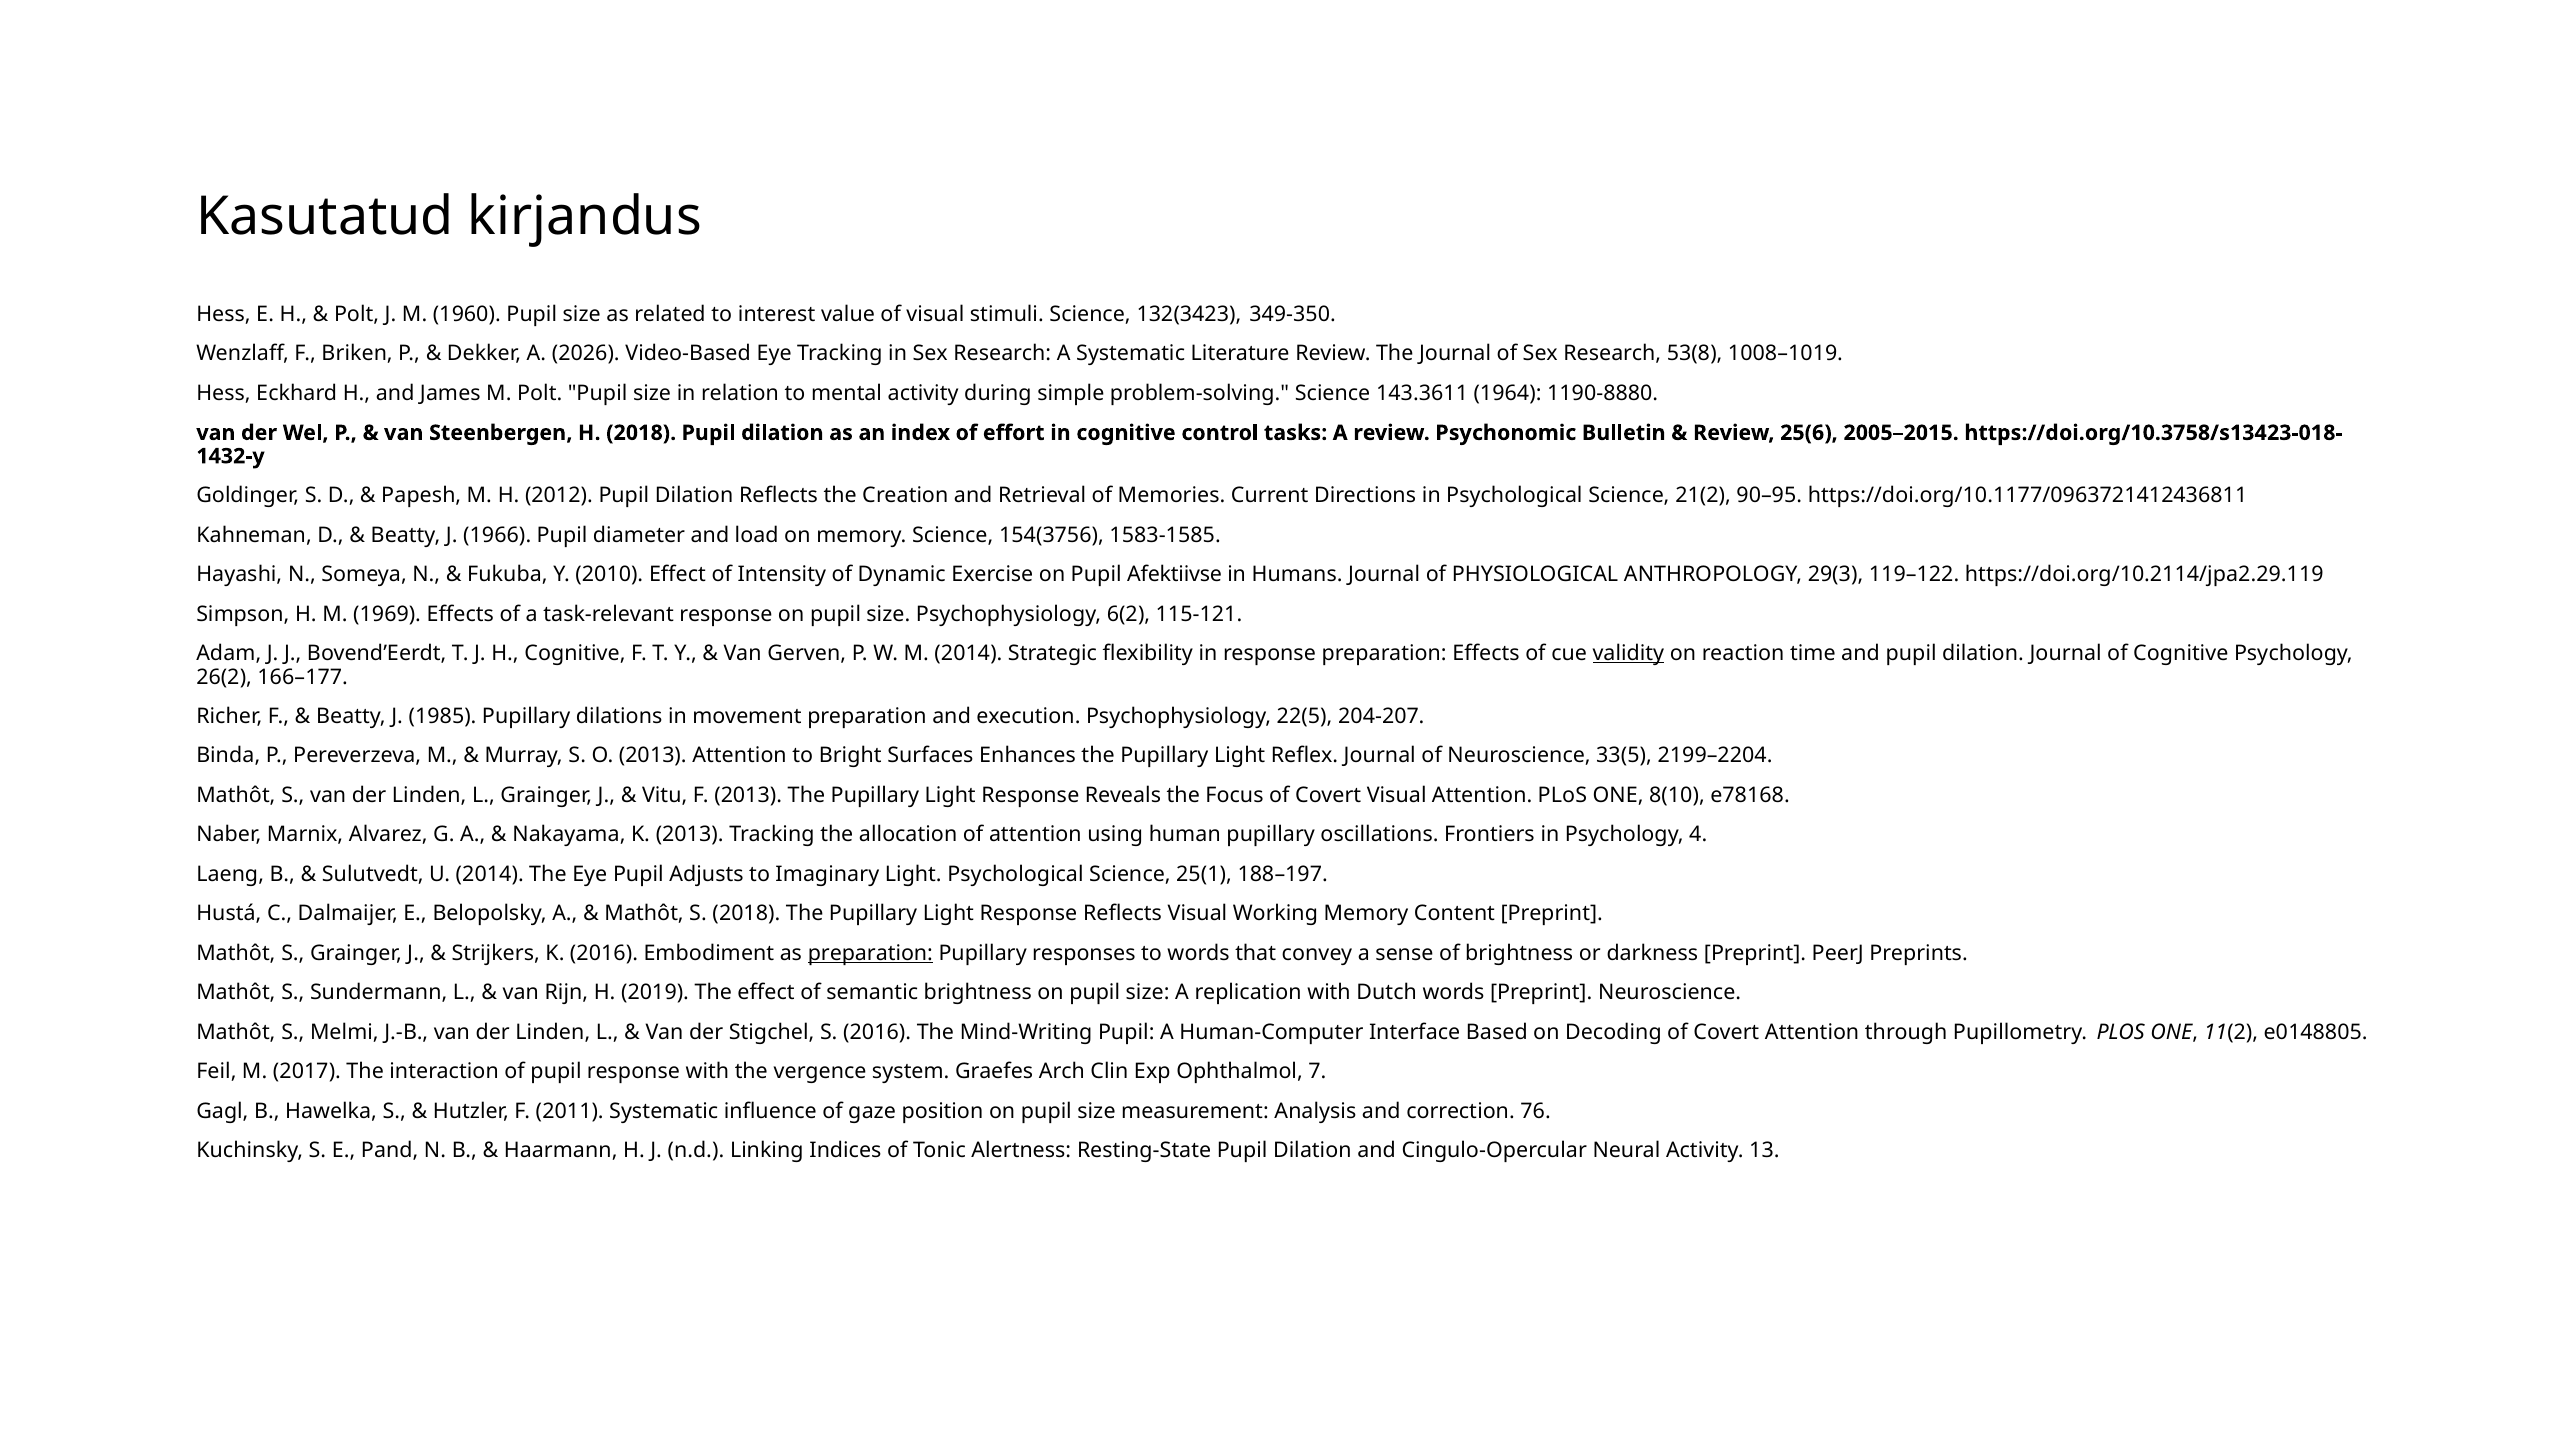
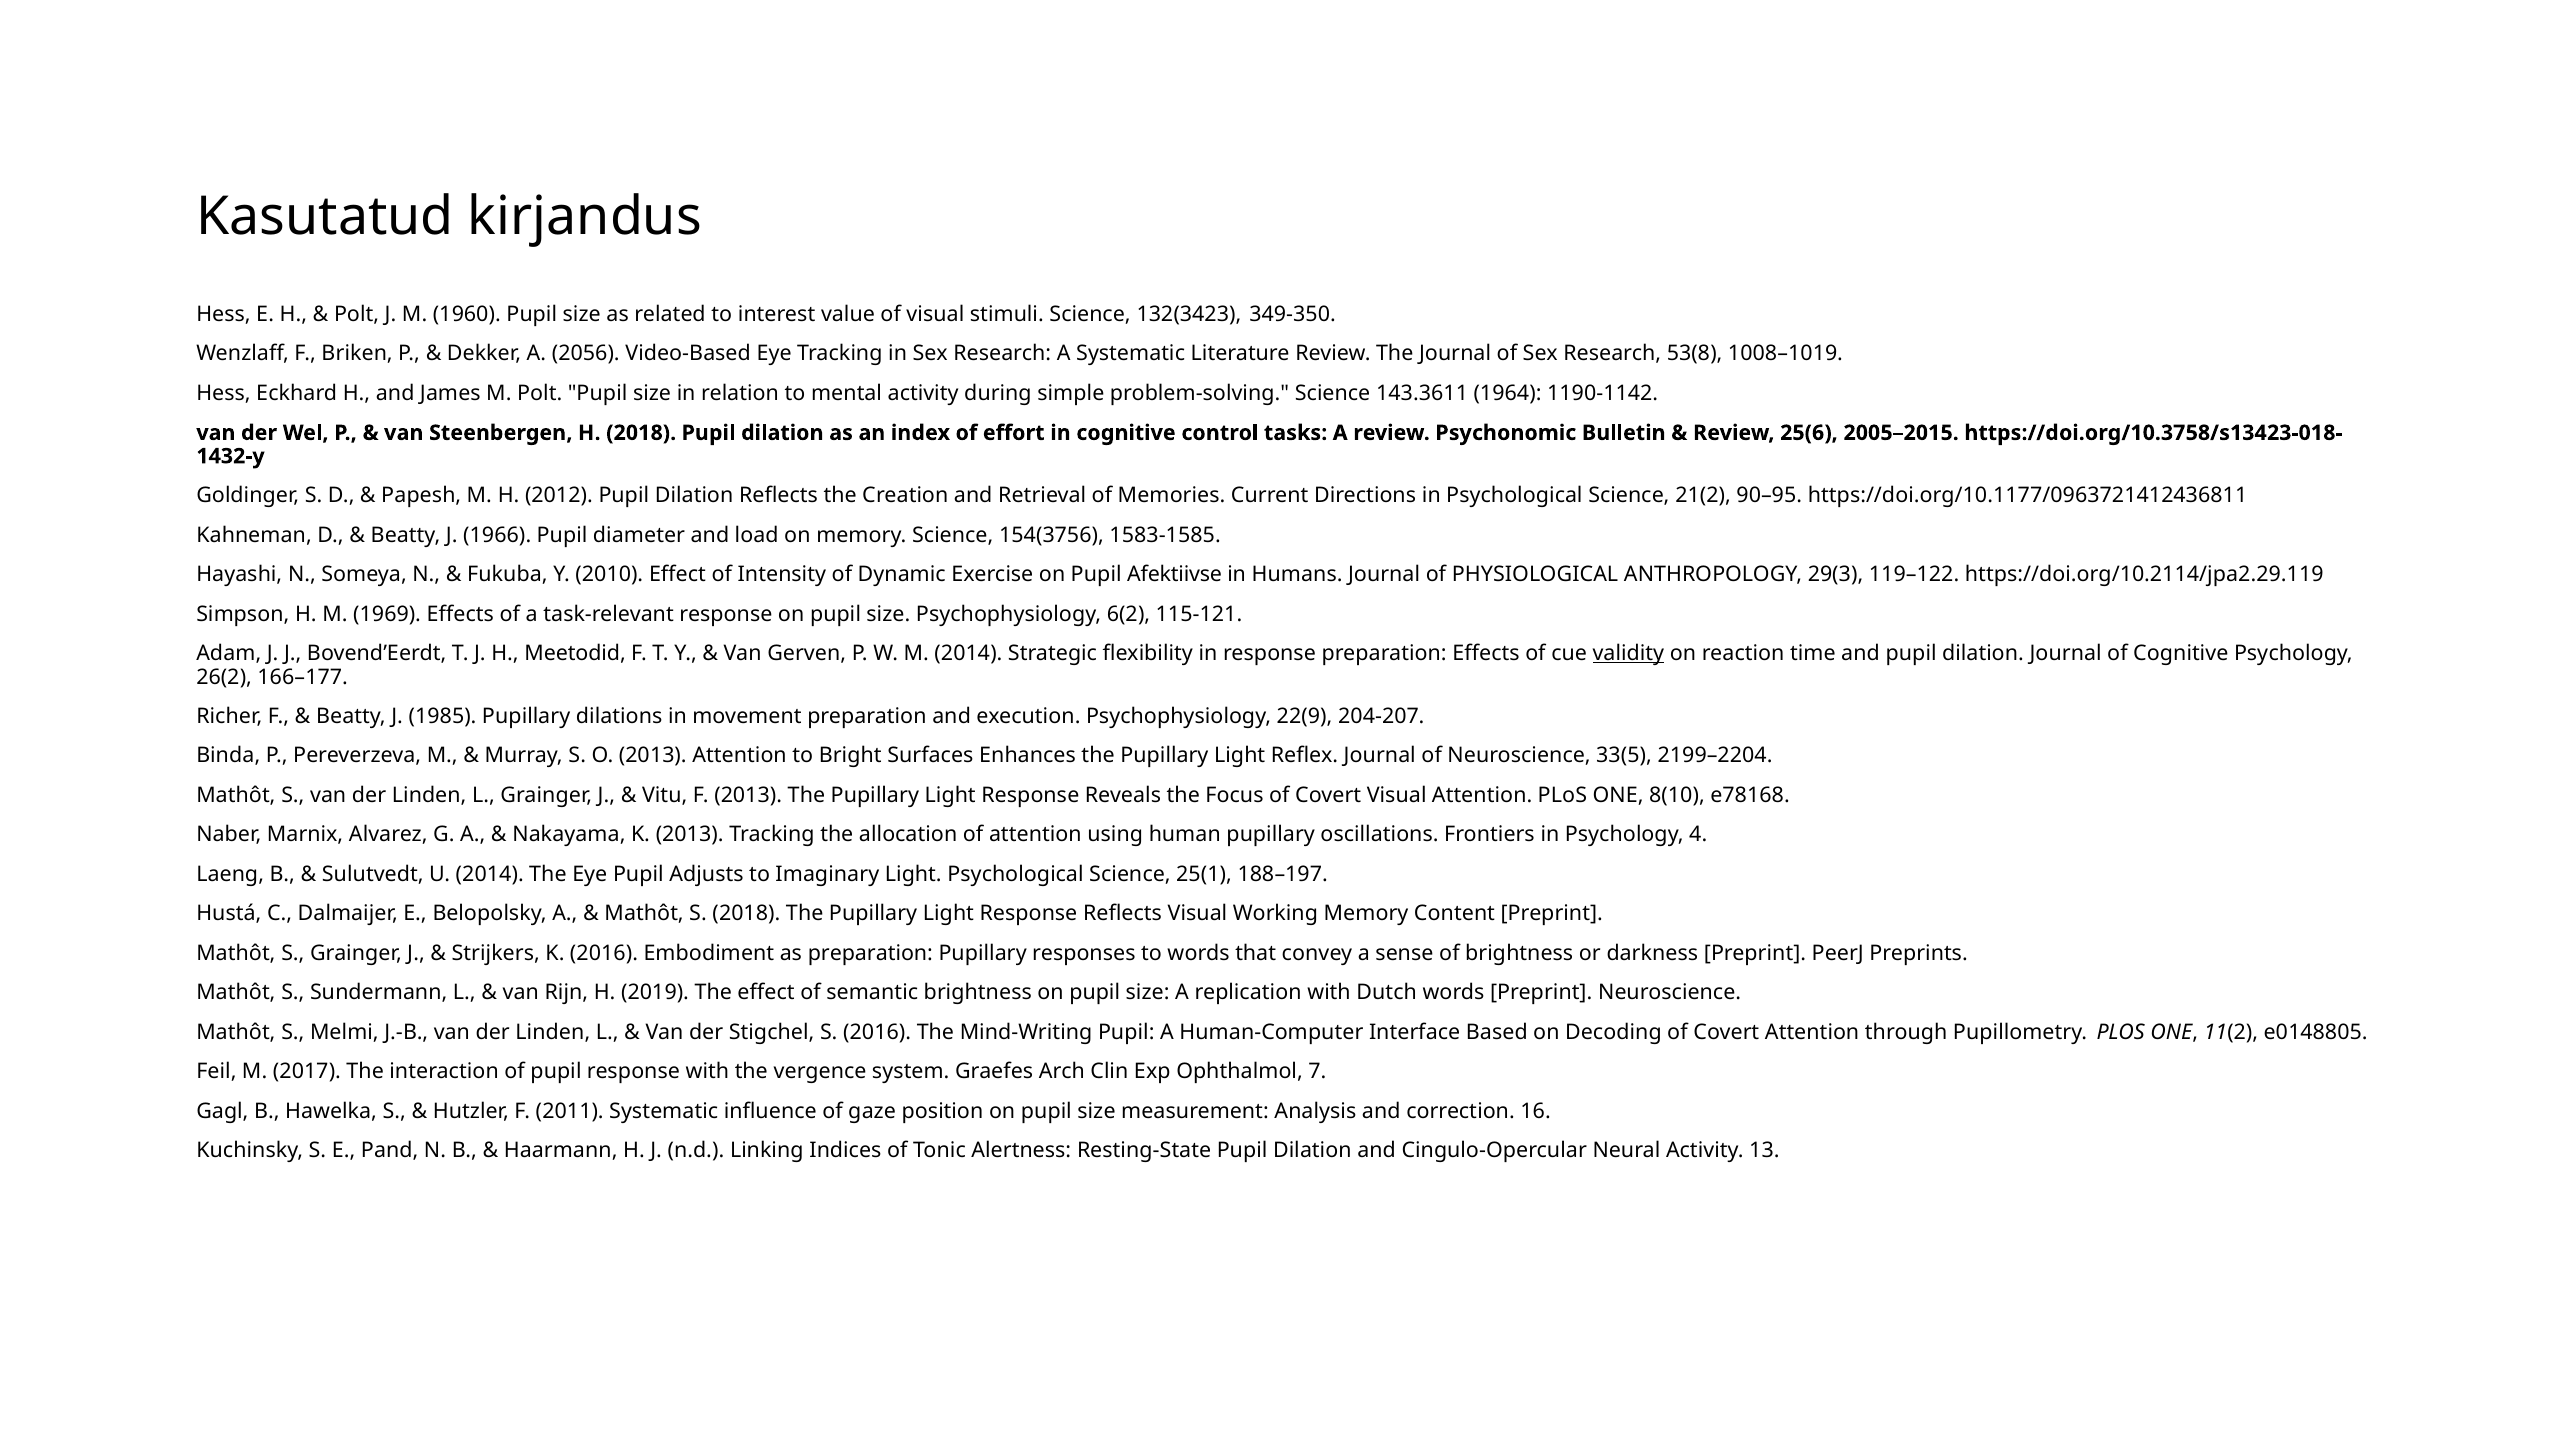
2026: 2026 -> 2056
1190-8880: 1190-8880 -> 1190-1142
H Cognitive: Cognitive -> Meetodid
22(5: 22(5 -> 22(9
preparation at (870, 953) underline: present -> none
76: 76 -> 16
